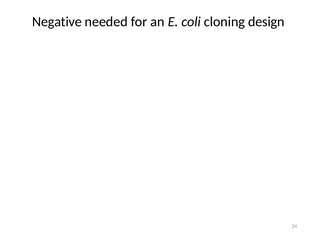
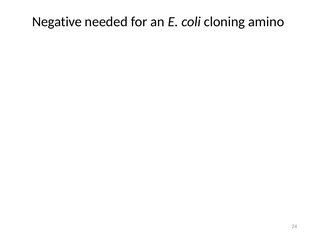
design: design -> amino
